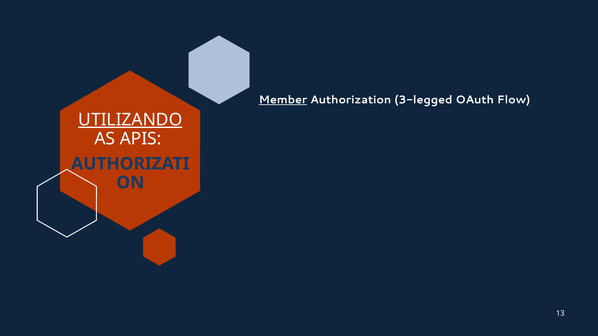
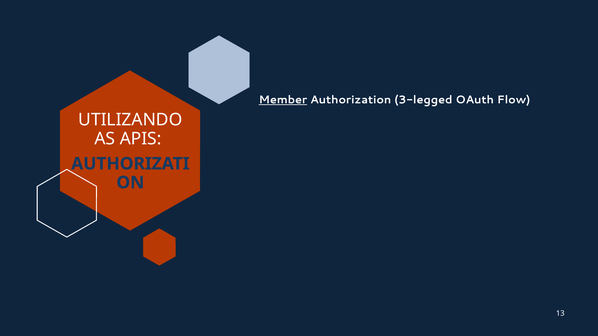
UTILIZANDO underline: present -> none
